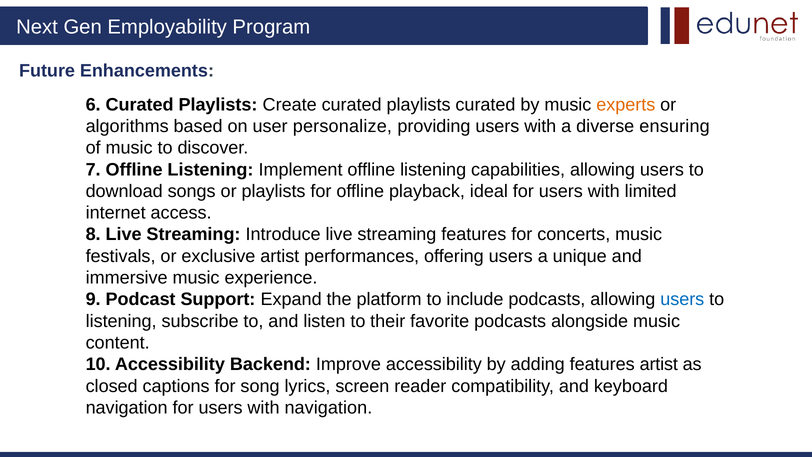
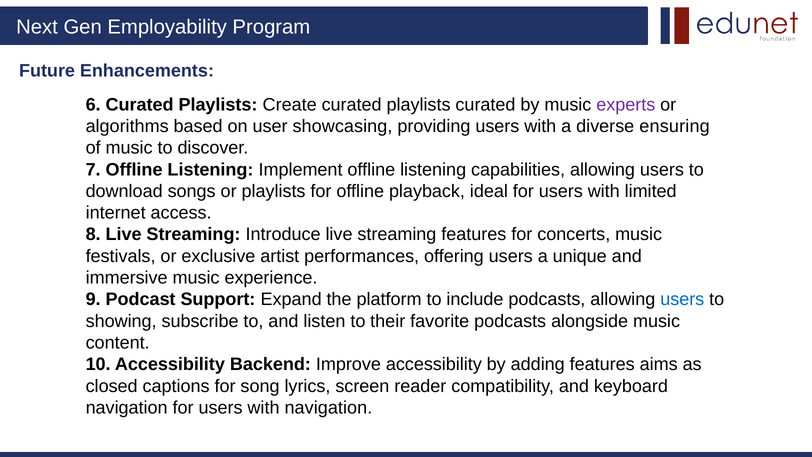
experts colour: orange -> purple
personalize: personalize -> showcasing
listening at (121, 321): listening -> showing
features artist: artist -> aims
